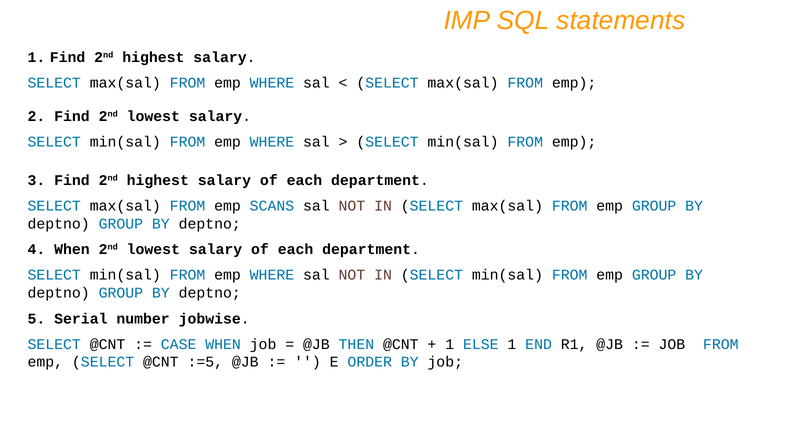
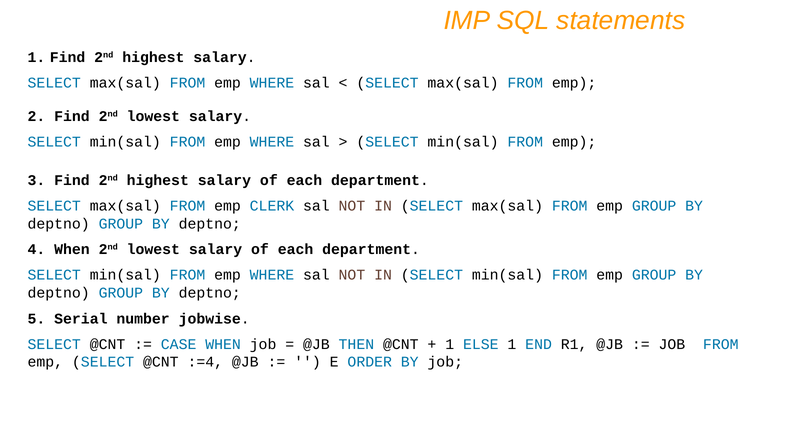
SCANS: SCANS -> CLERK
:=5: :=5 -> :=4
